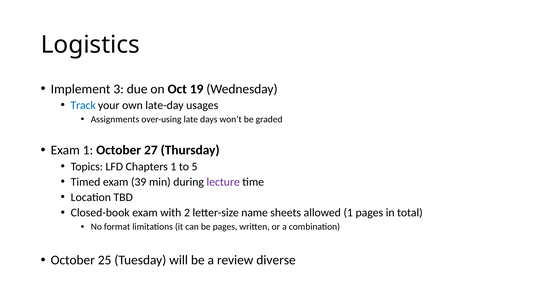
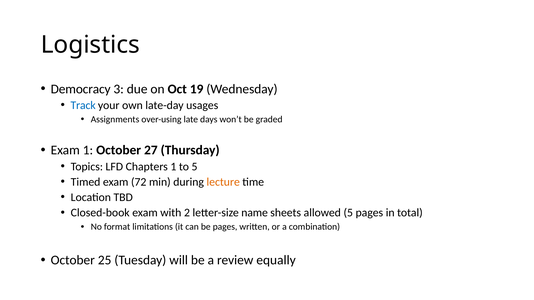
Implement: Implement -> Democracy
39: 39 -> 72
lecture colour: purple -> orange
allowed 1: 1 -> 5
diverse: diverse -> equally
